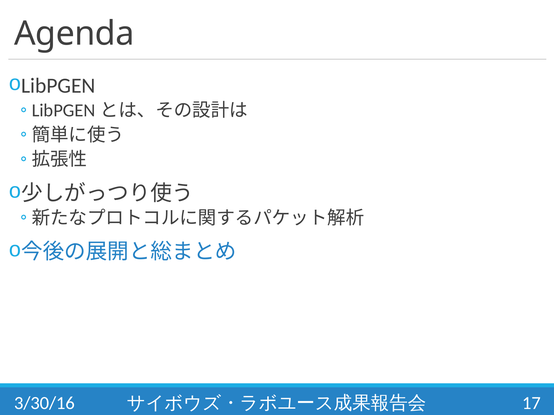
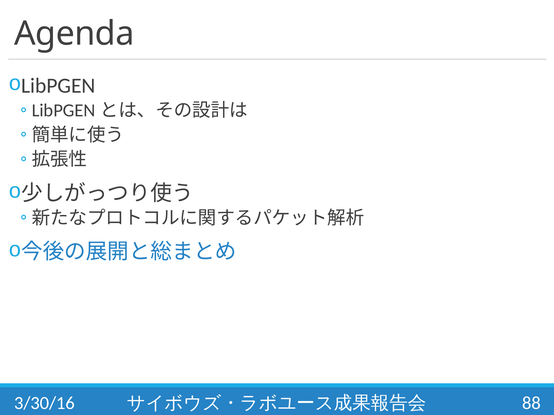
17: 17 -> 88
